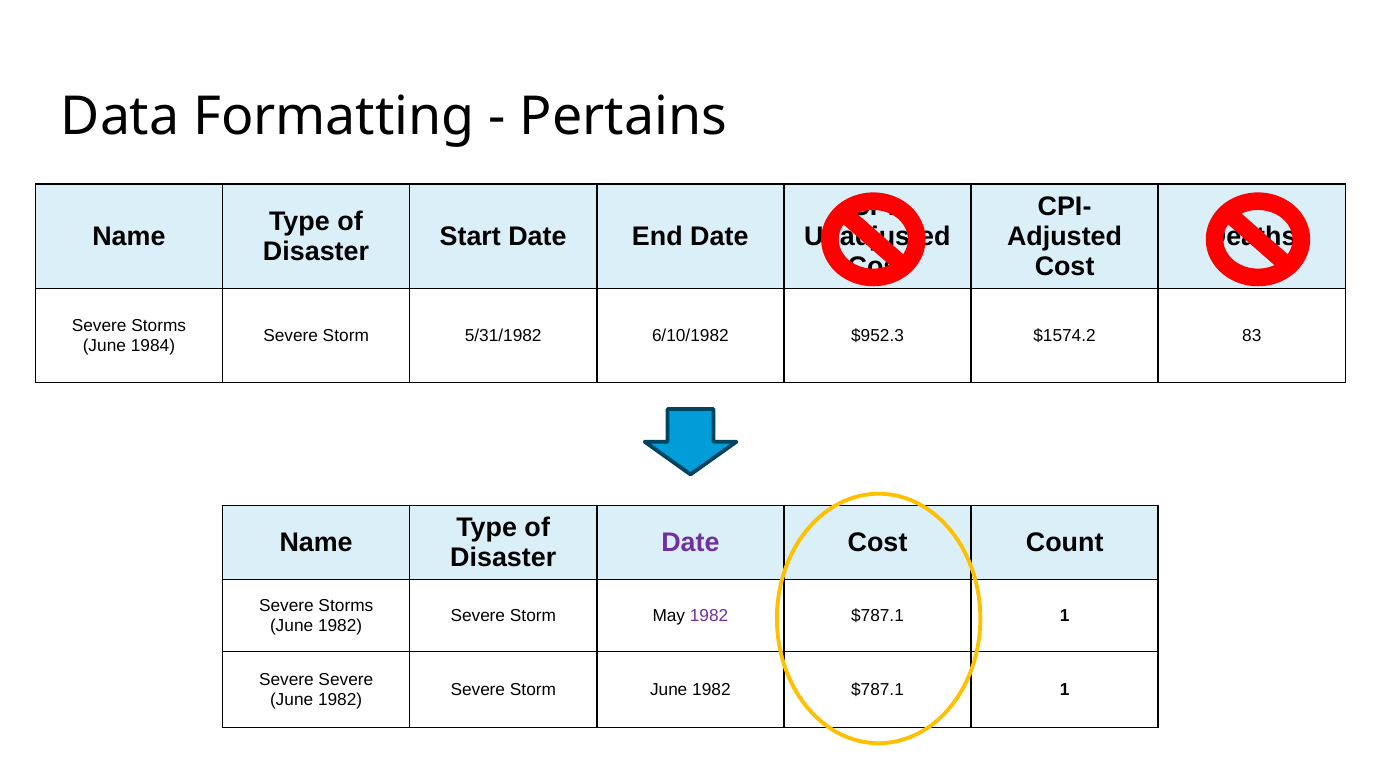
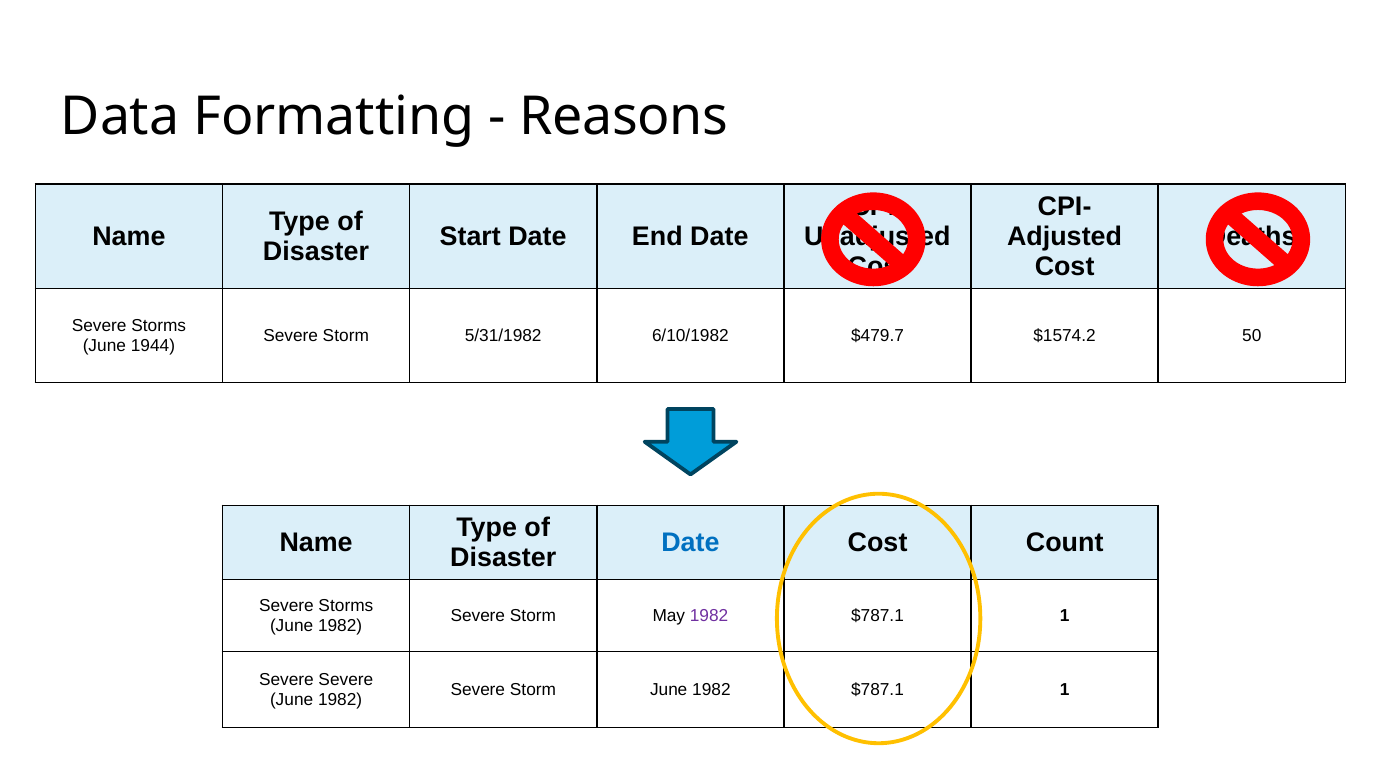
Pertains: Pertains -> Reasons
$952.3: $952.3 -> $479.7
83: 83 -> 50
1984: 1984 -> 1944
Date at (690, 543) colour: purple -> blue
